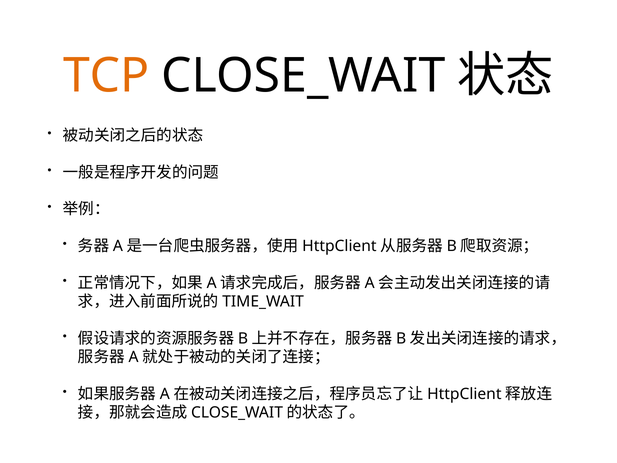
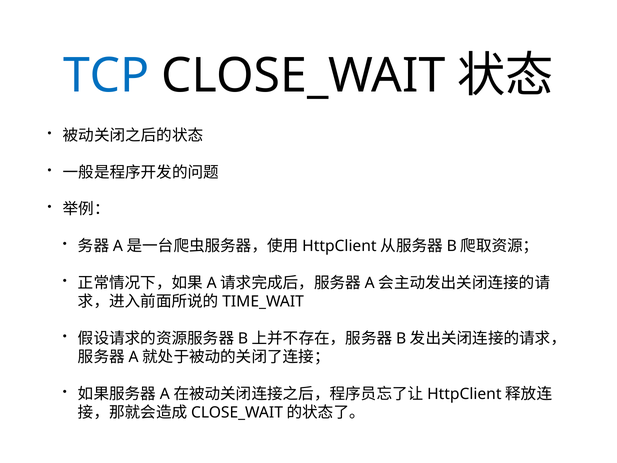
TCP colour: orange -> blue
